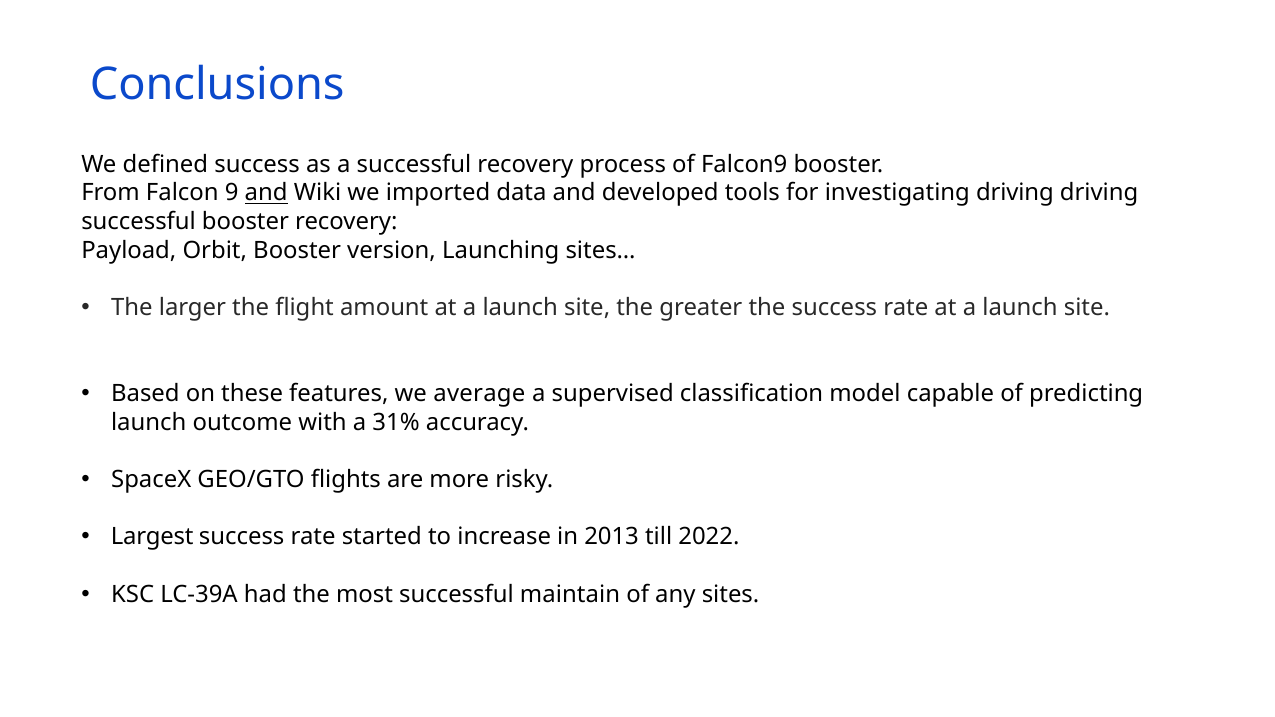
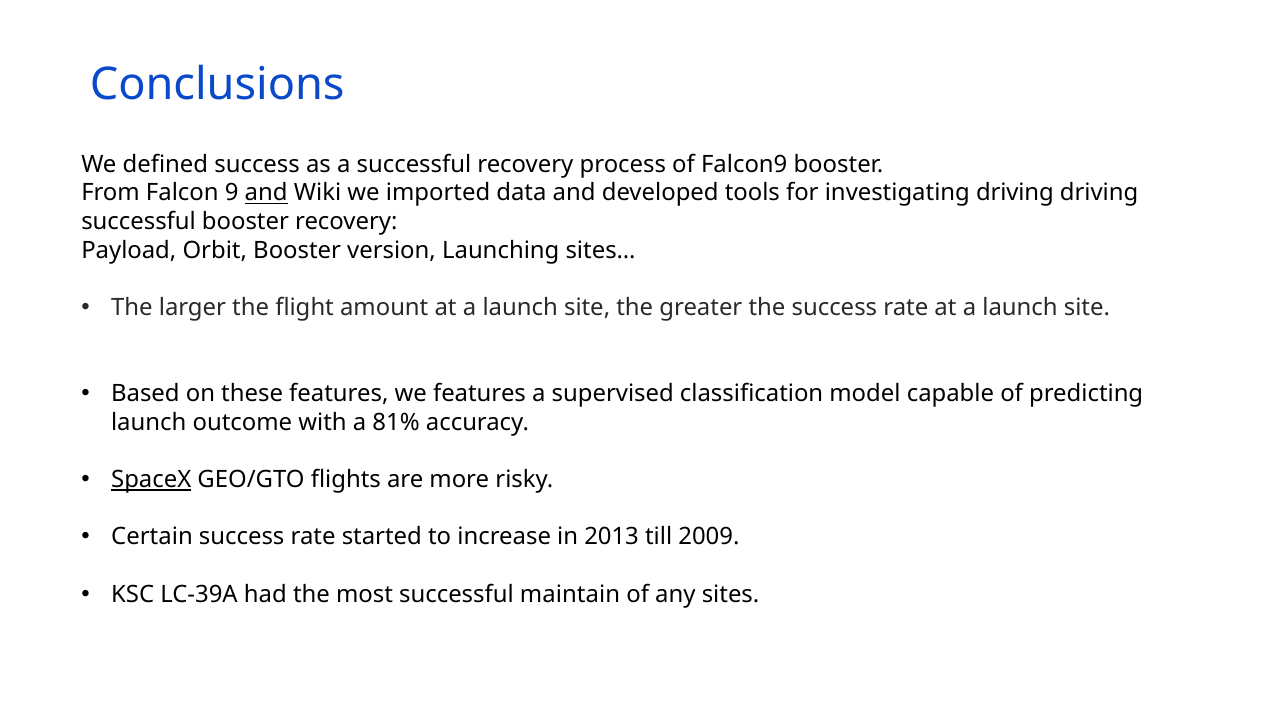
we average: average -> features
31%: 31% -> 81%
SpaceX underline: none -> present
Largest: Largest -> Certain
2022: 2022 -> 2009
